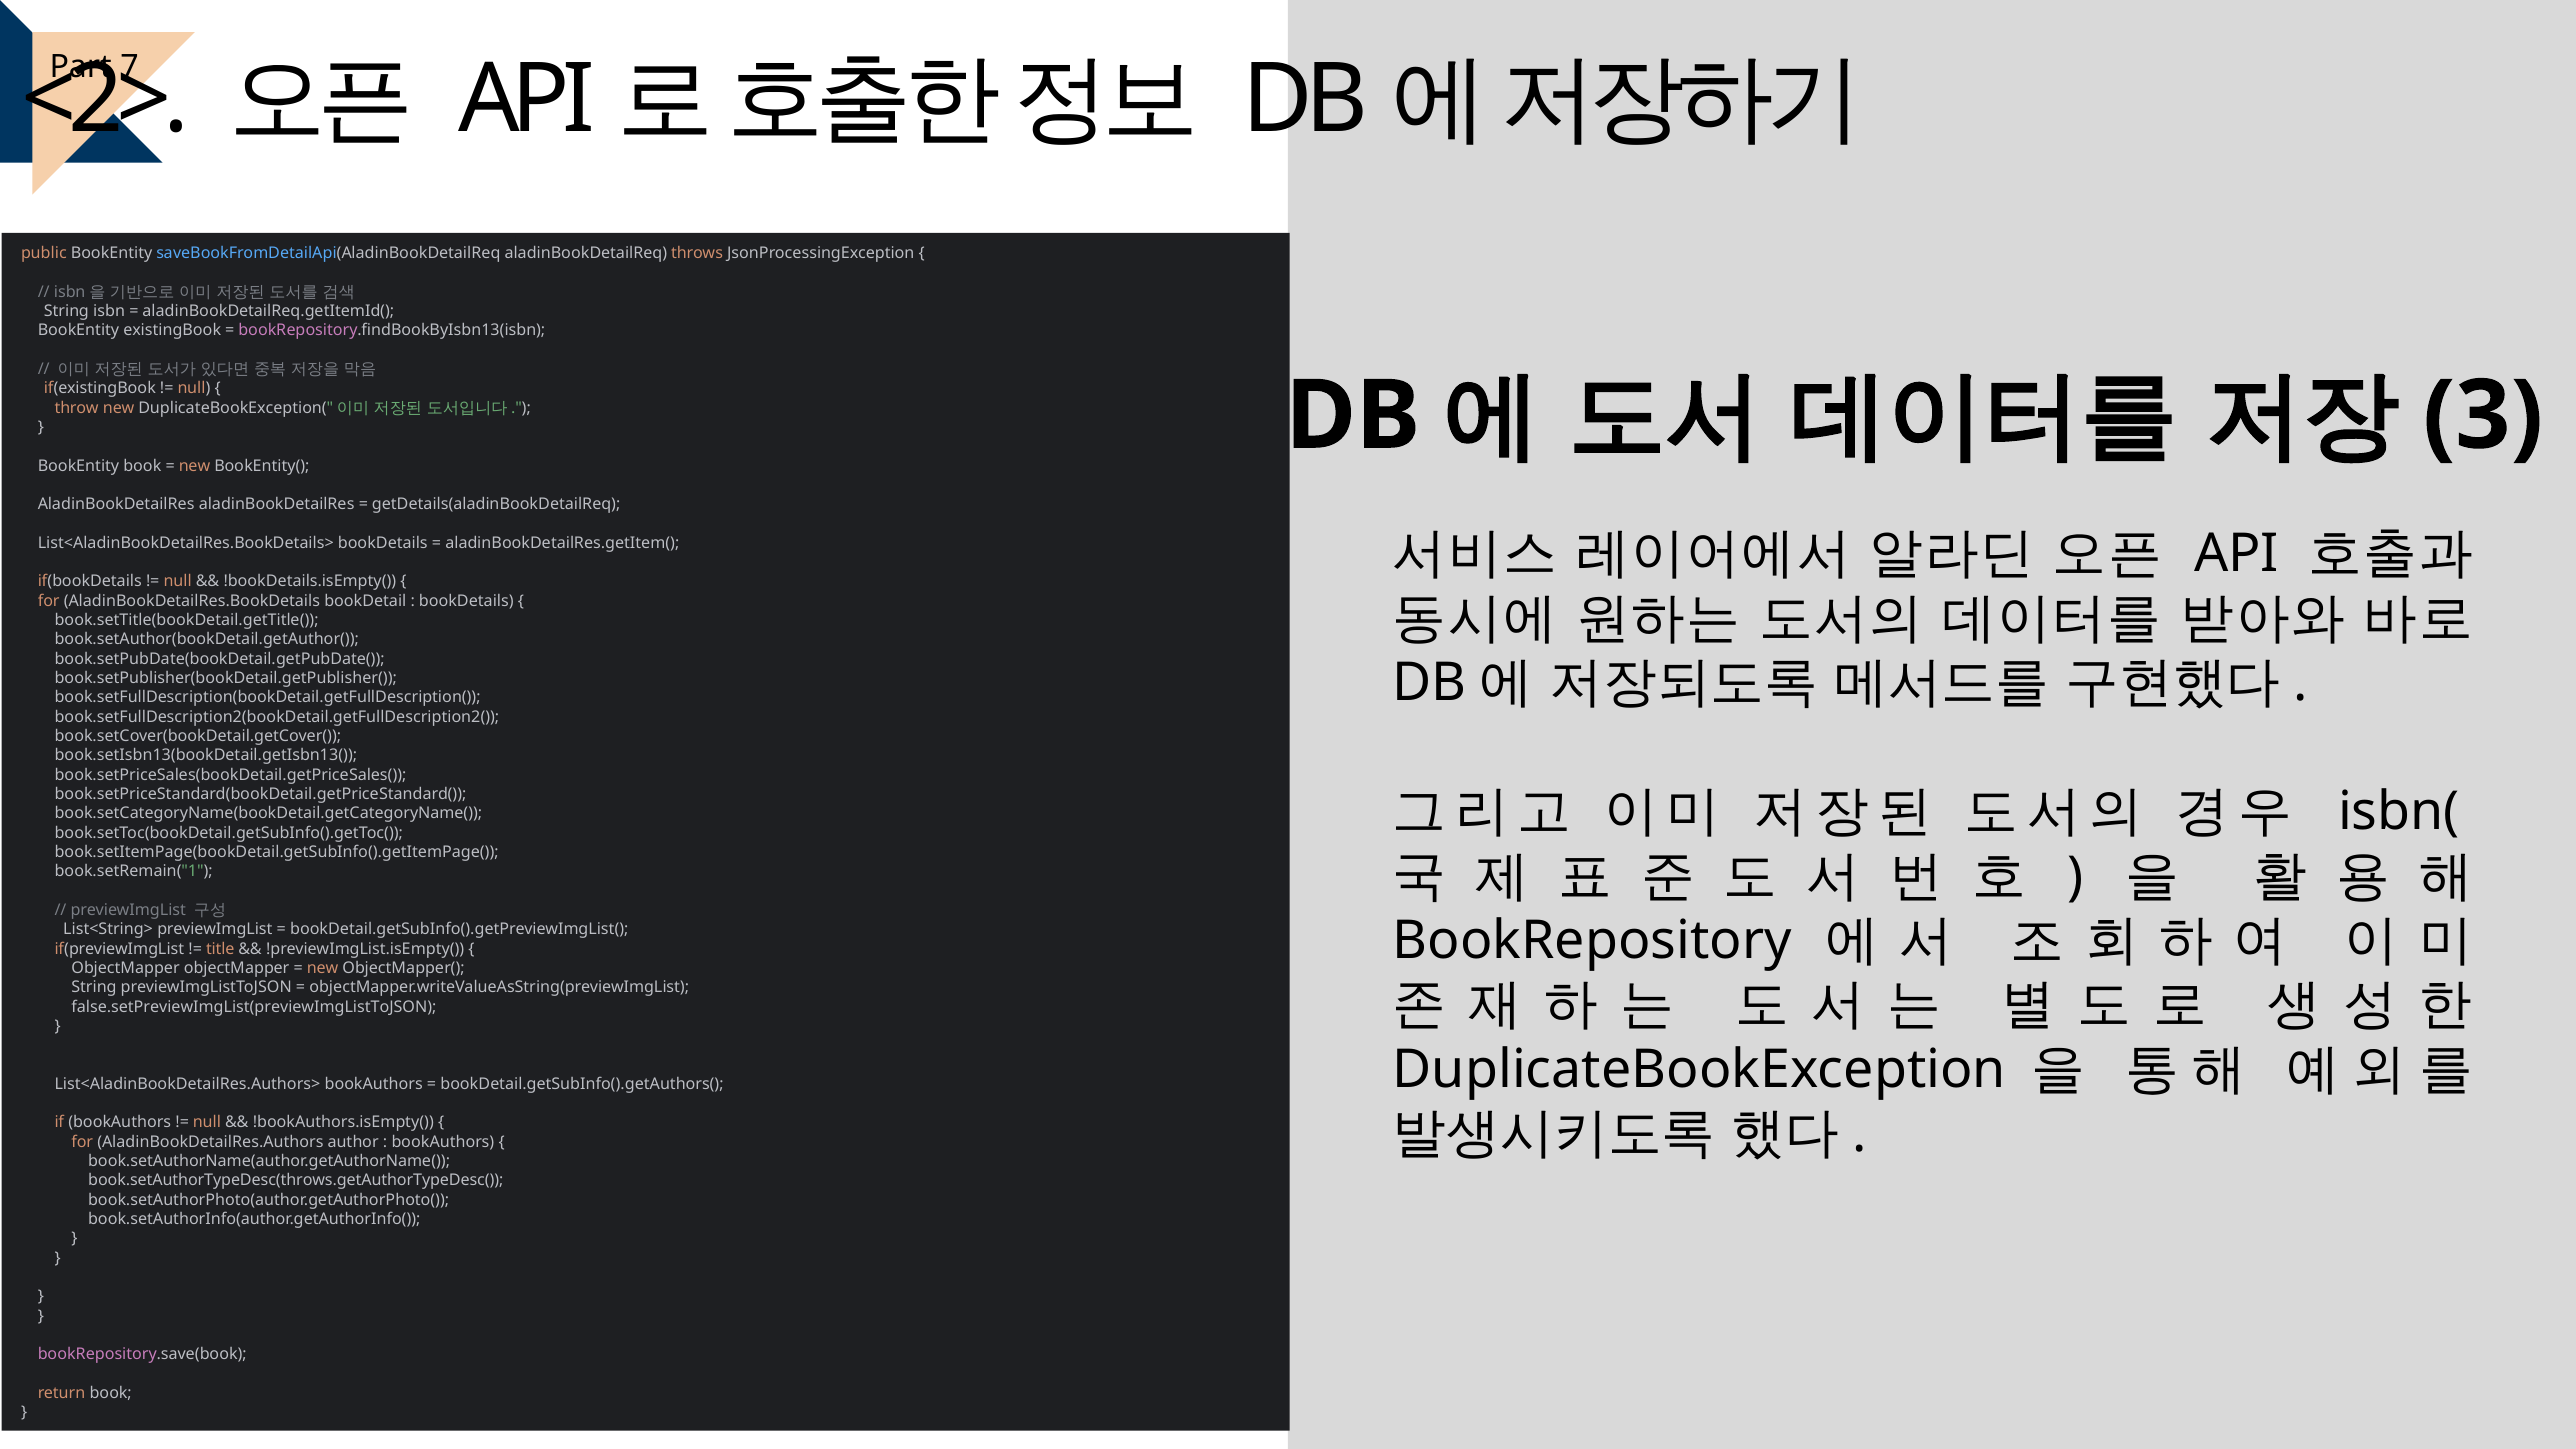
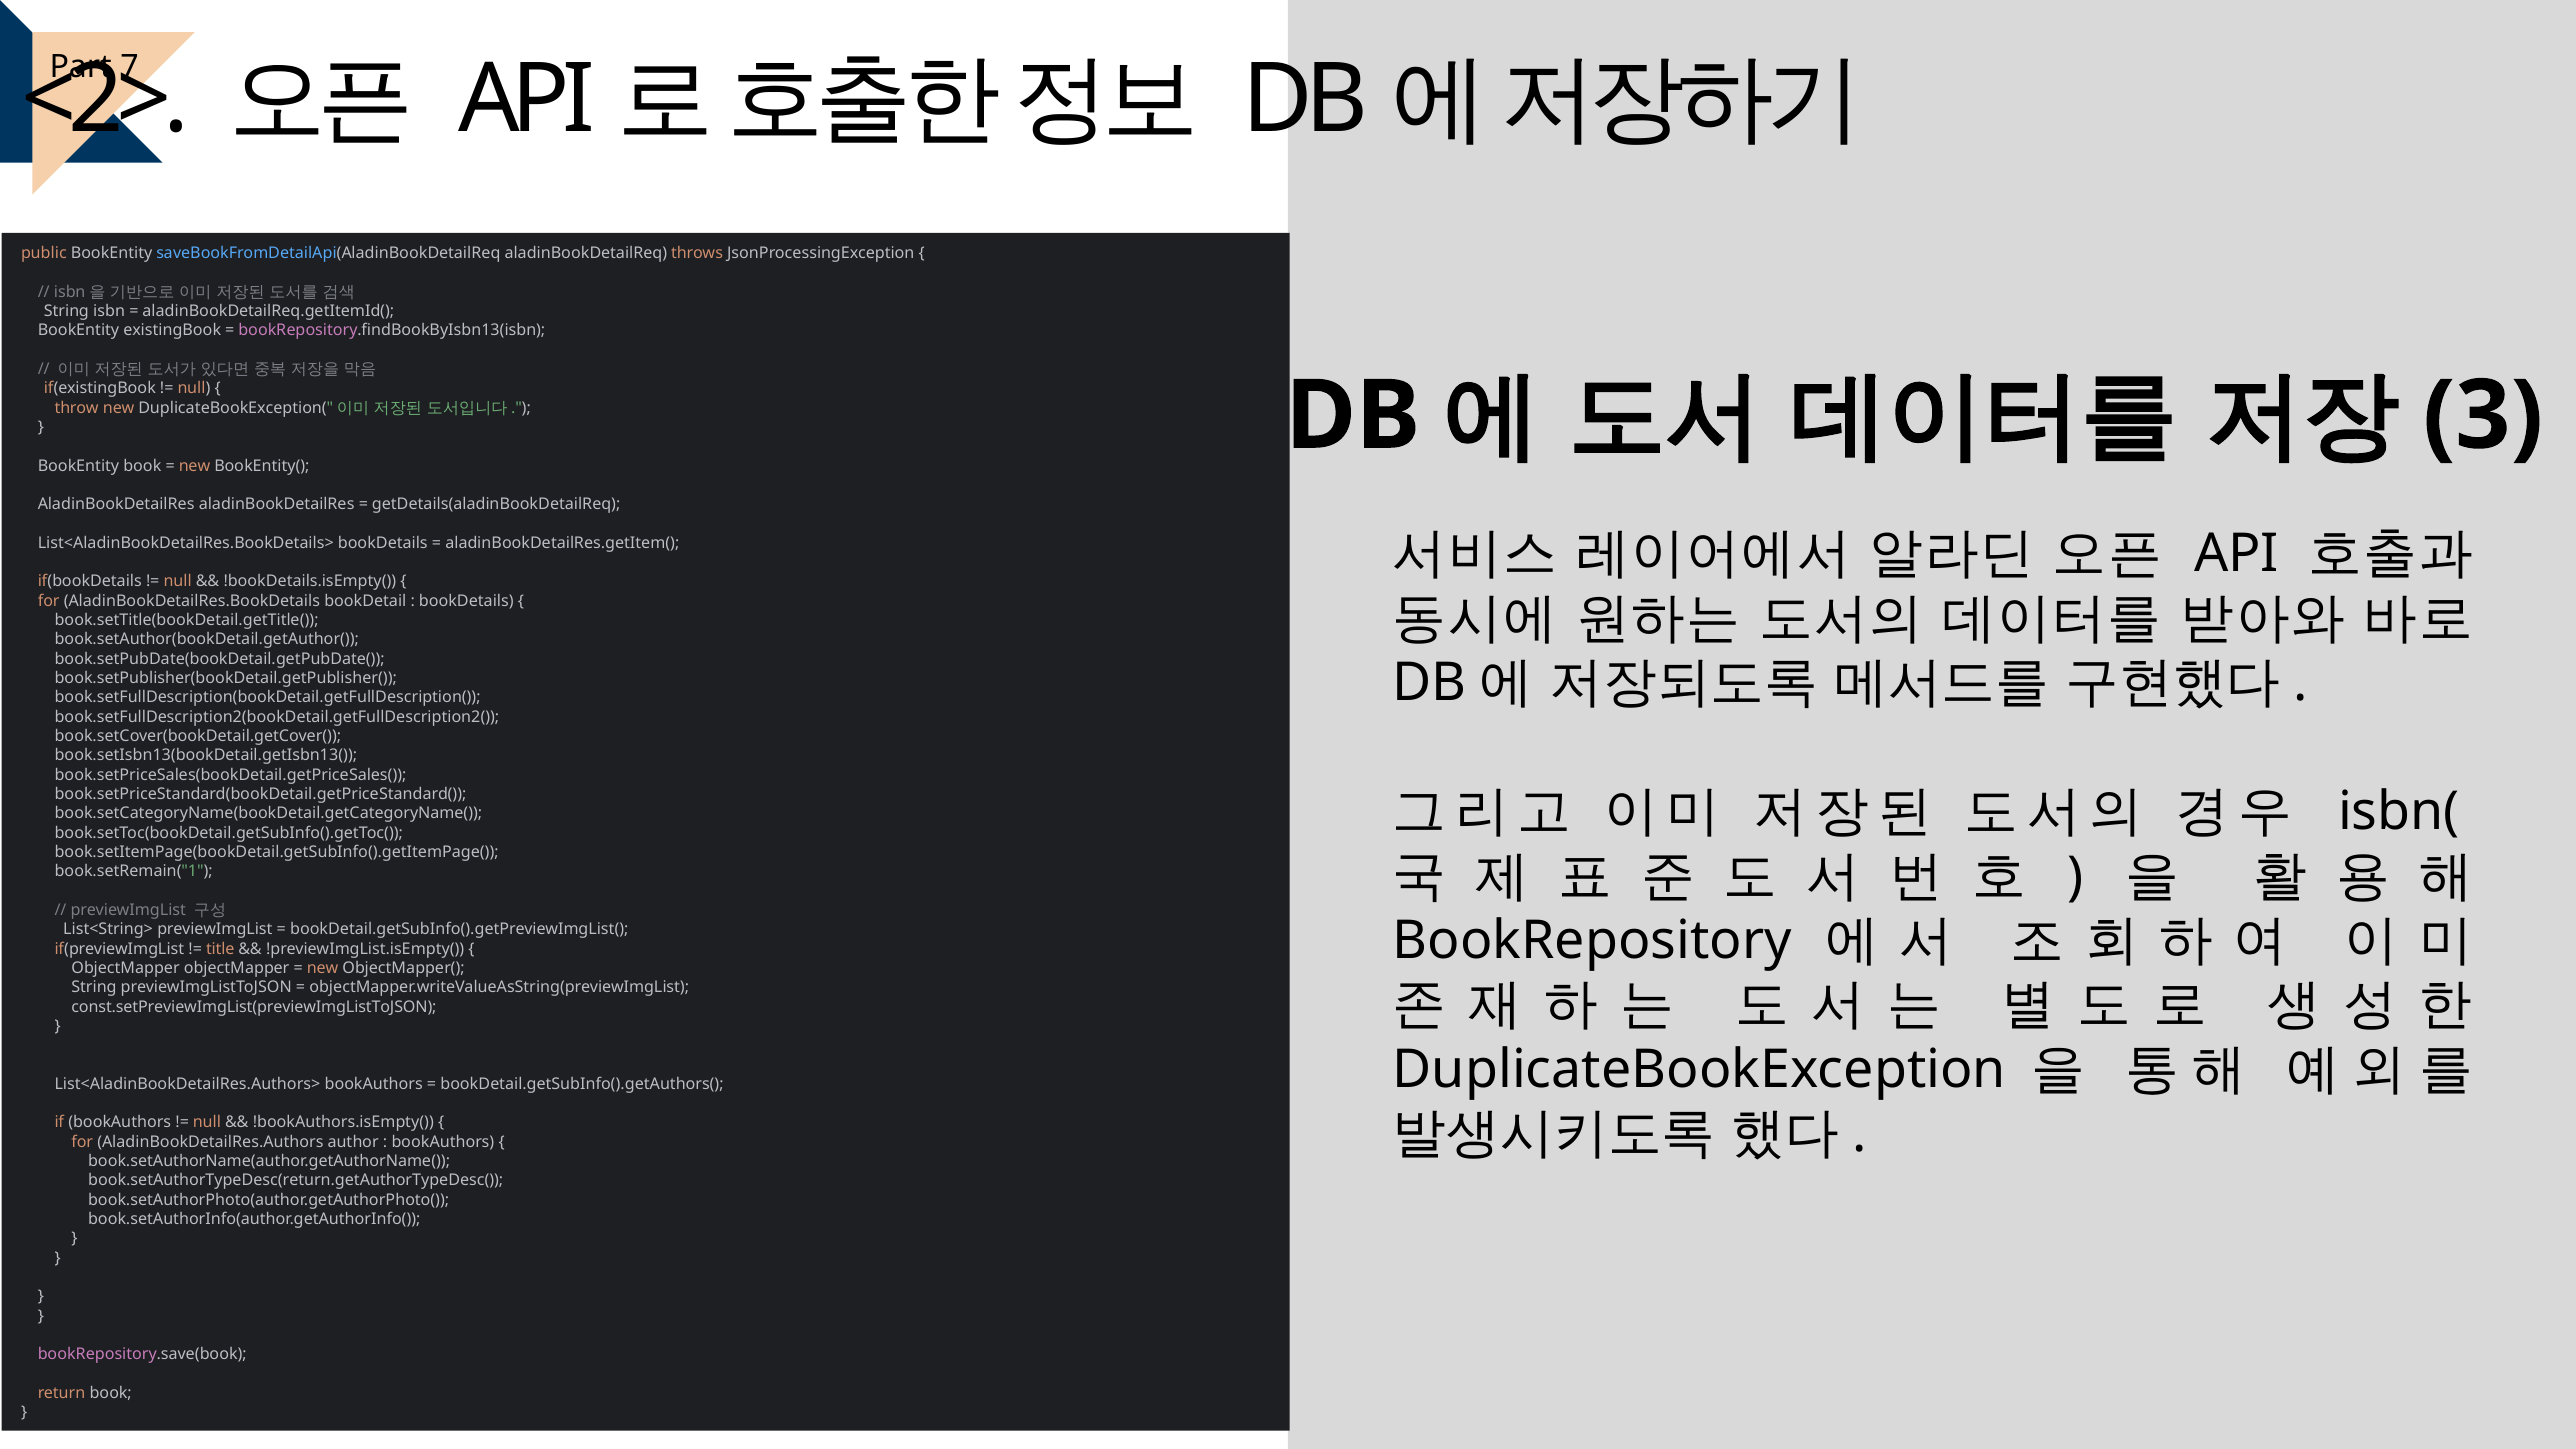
false.setPreviewImgList(previewImgListToJSON: false.setPreviewImgList(previewImgListToJSON -> const.setPreviewImgList(previewImgListToJSON
book.setAuthorTypeDesc(throws.getAuthorTypeDesc(: book.setAuthorTypeDesc(throws.getAuthorTypeDesc( -> book.setAuthorTypeDesc(return.getAuthorTypeDesc(
